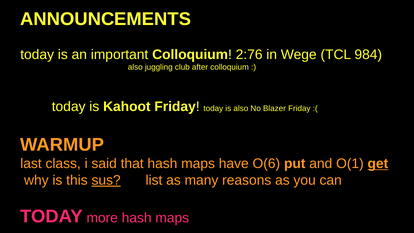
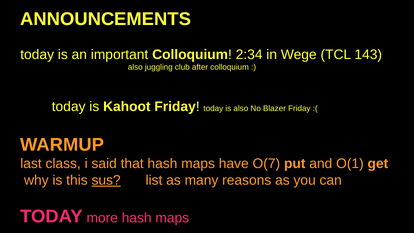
2:76: 2:76 -> 2:34
984: 984 -> 143
O(6: O(6 -> O(7
get underline: present -> none
